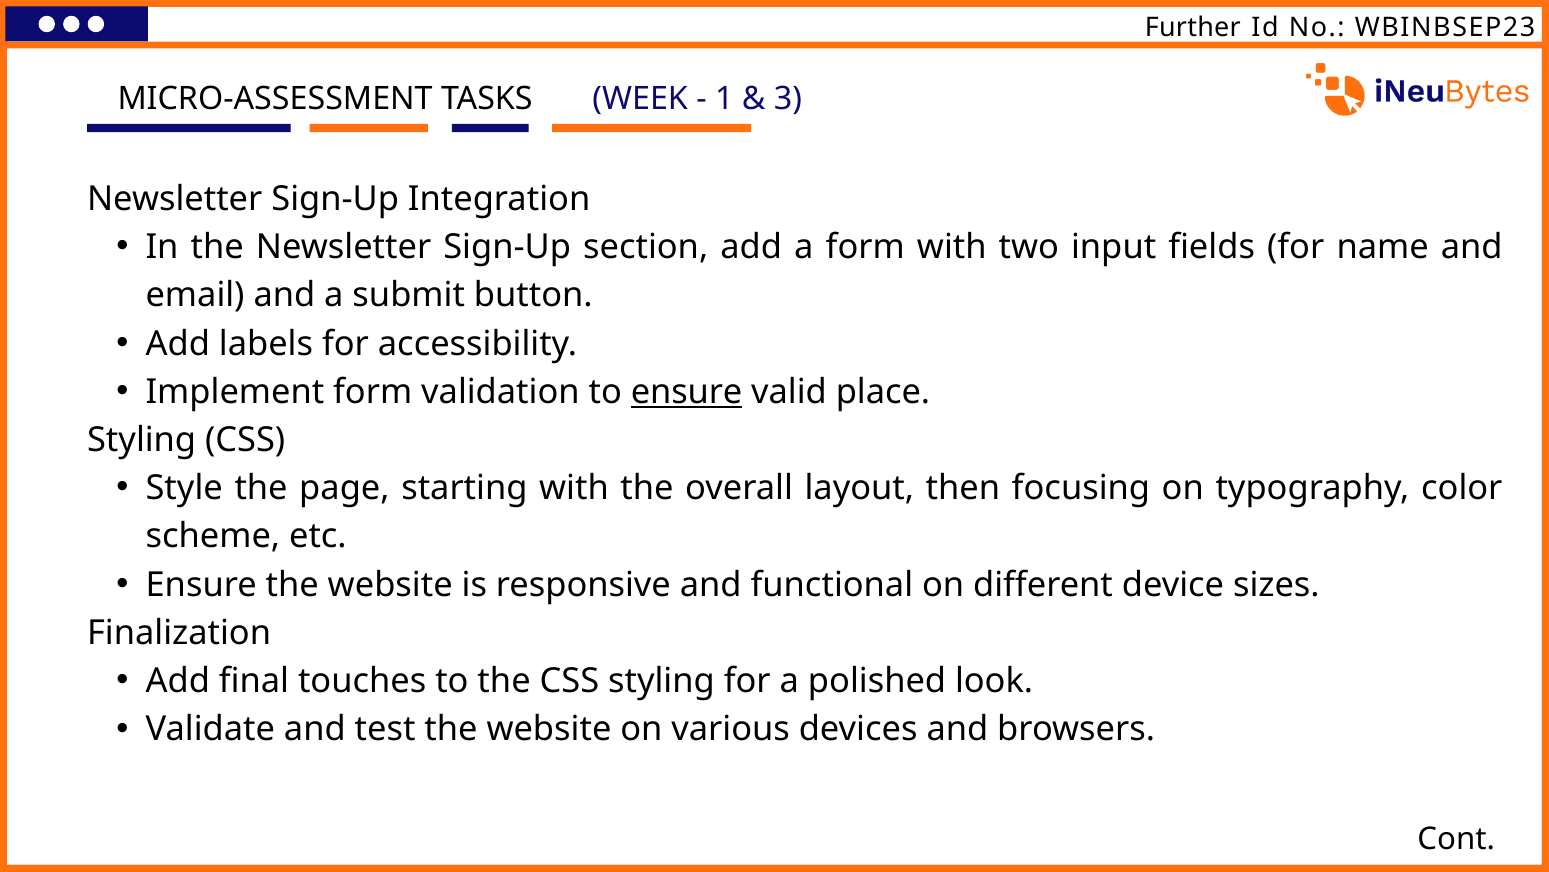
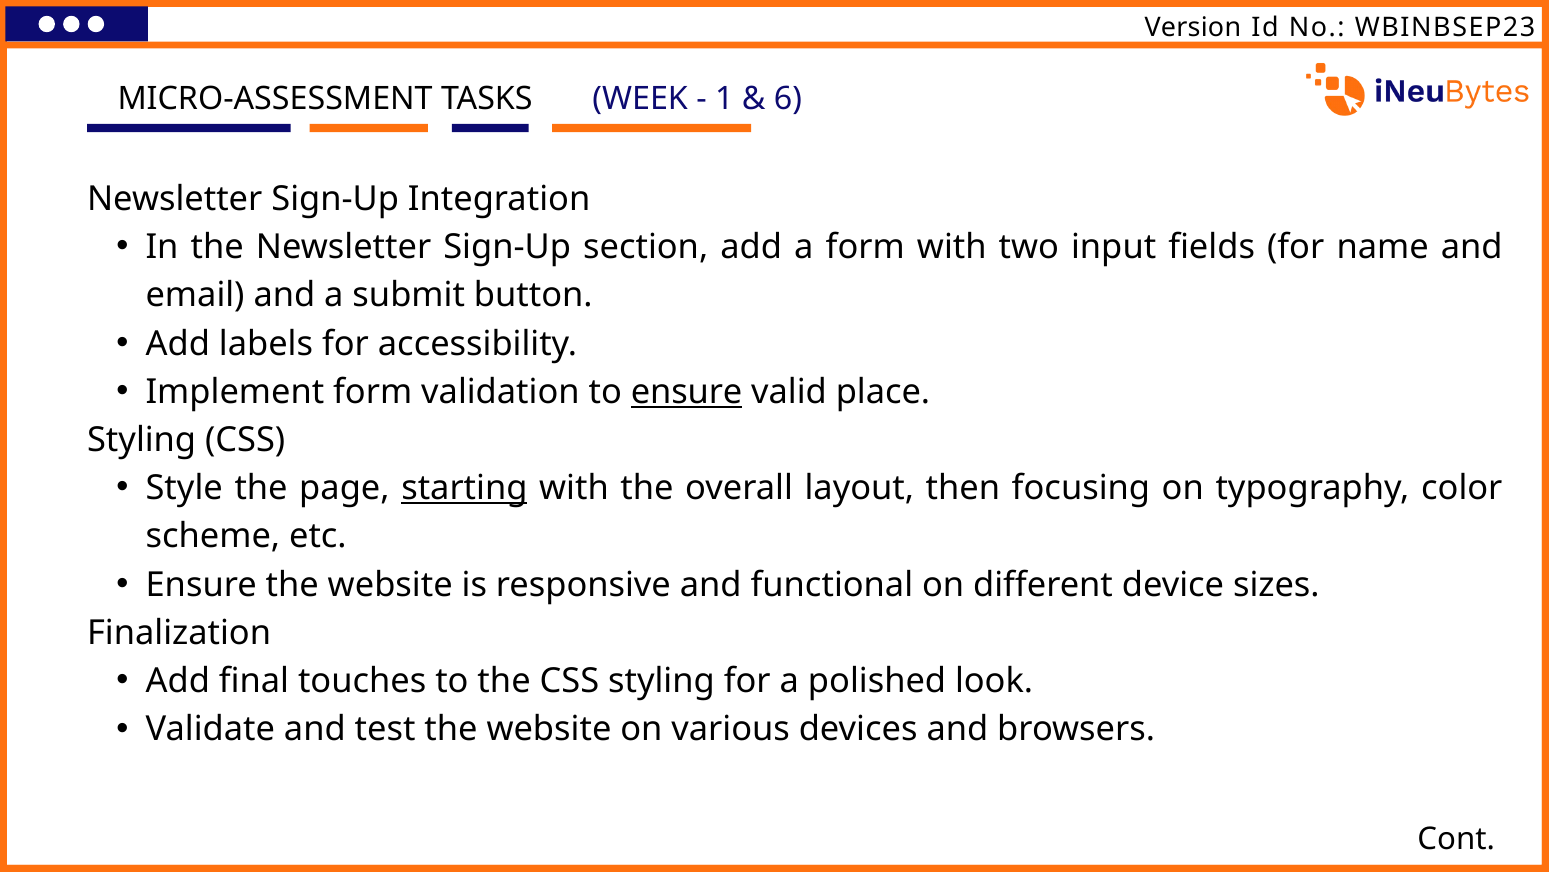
Further: Further -> Version
3: 3 -> 6
starting underline: none -> present
